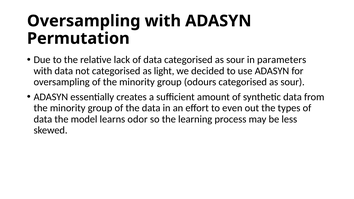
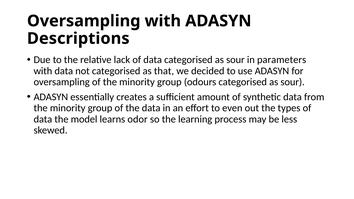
Permutation: Permutation -> Descriptions
light: light -> that
